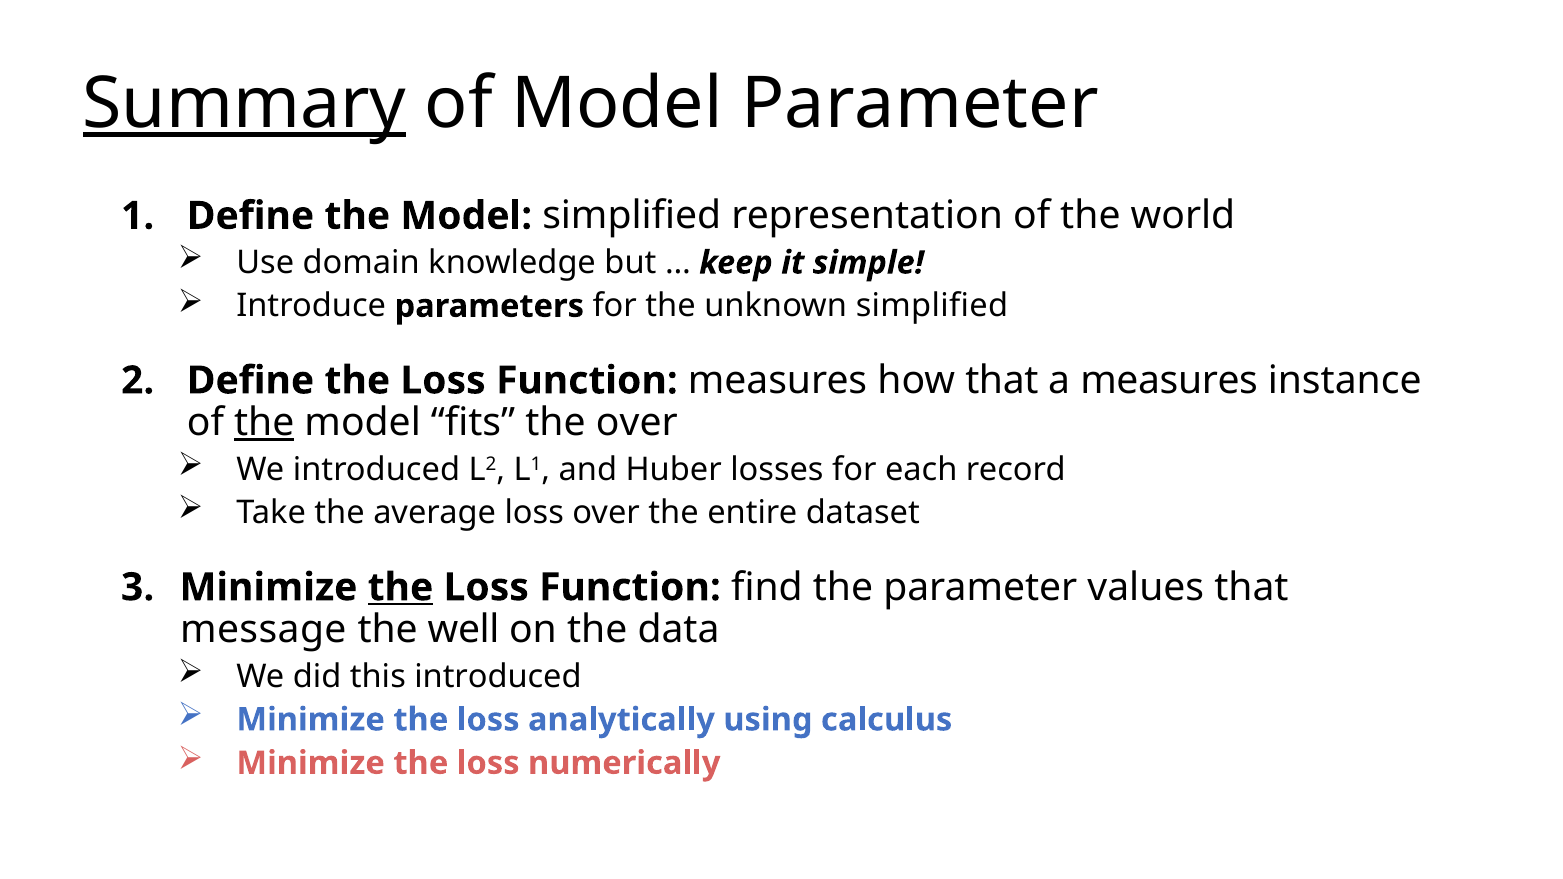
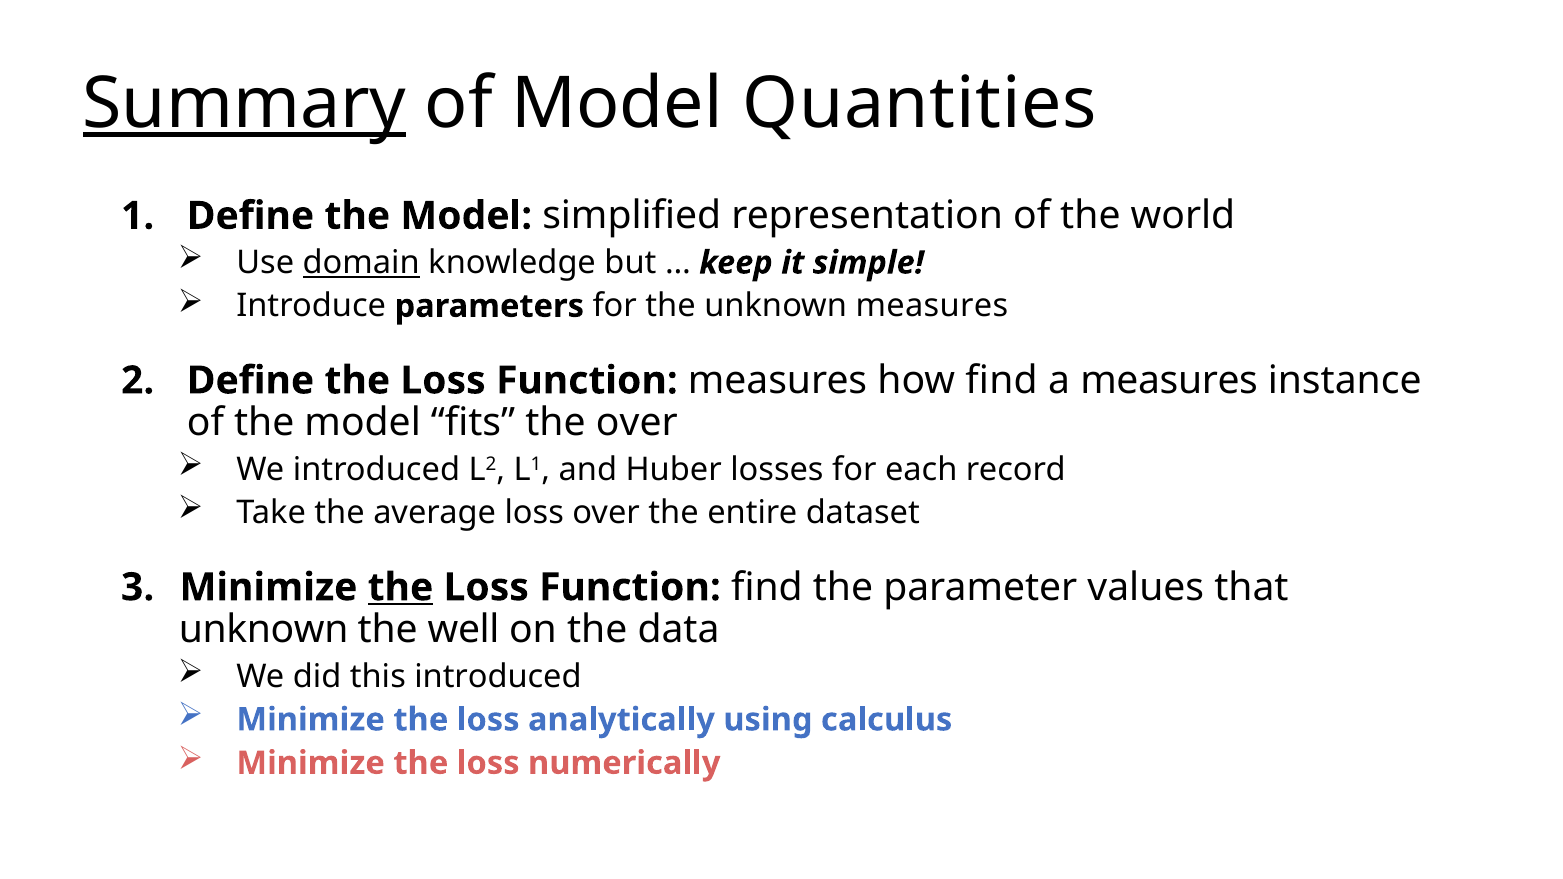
Model Parameter: Parameter -> Quantities
domain underline: none -> present
unknown simplified: simplified -> measures
how that: that -> find
the at (264, 423) underline: present -> none
message at (263, 630): message -> unknown
